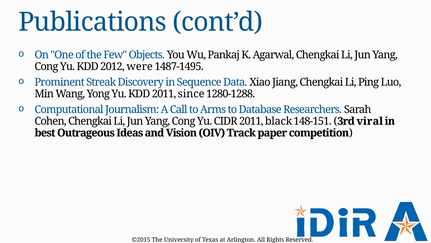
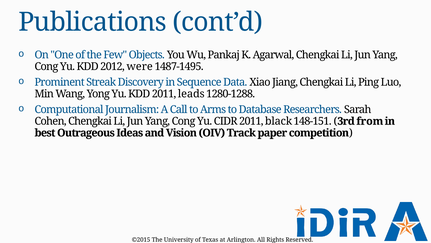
since: since -> leads
viral: viral -> from
